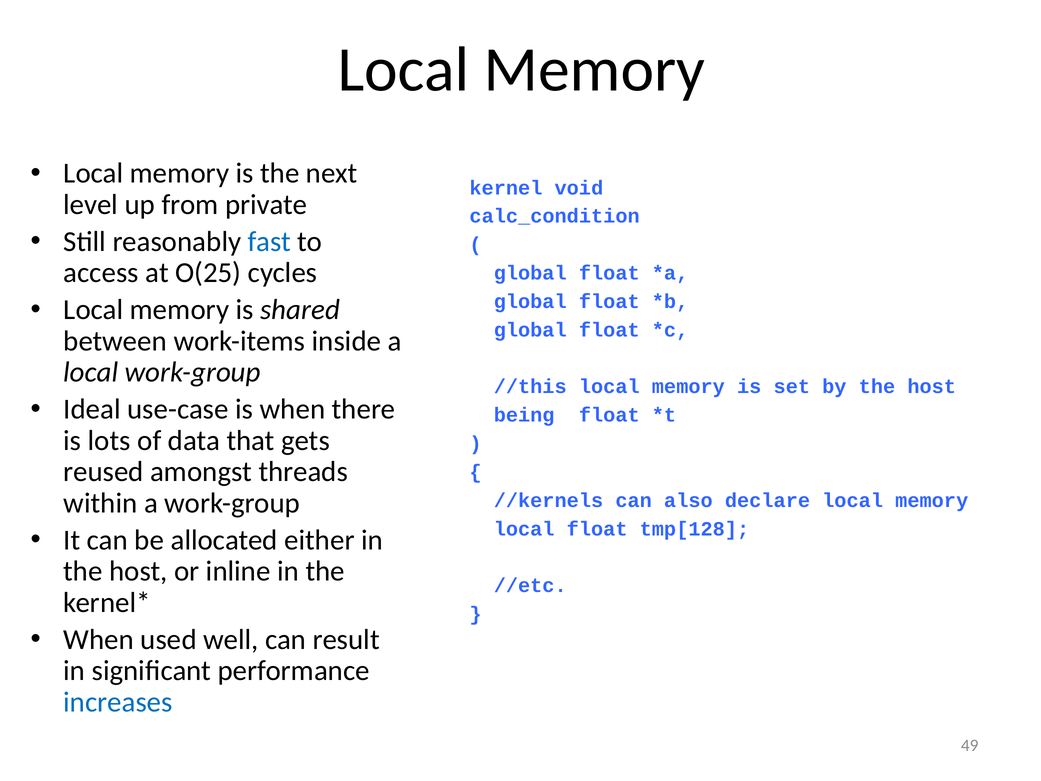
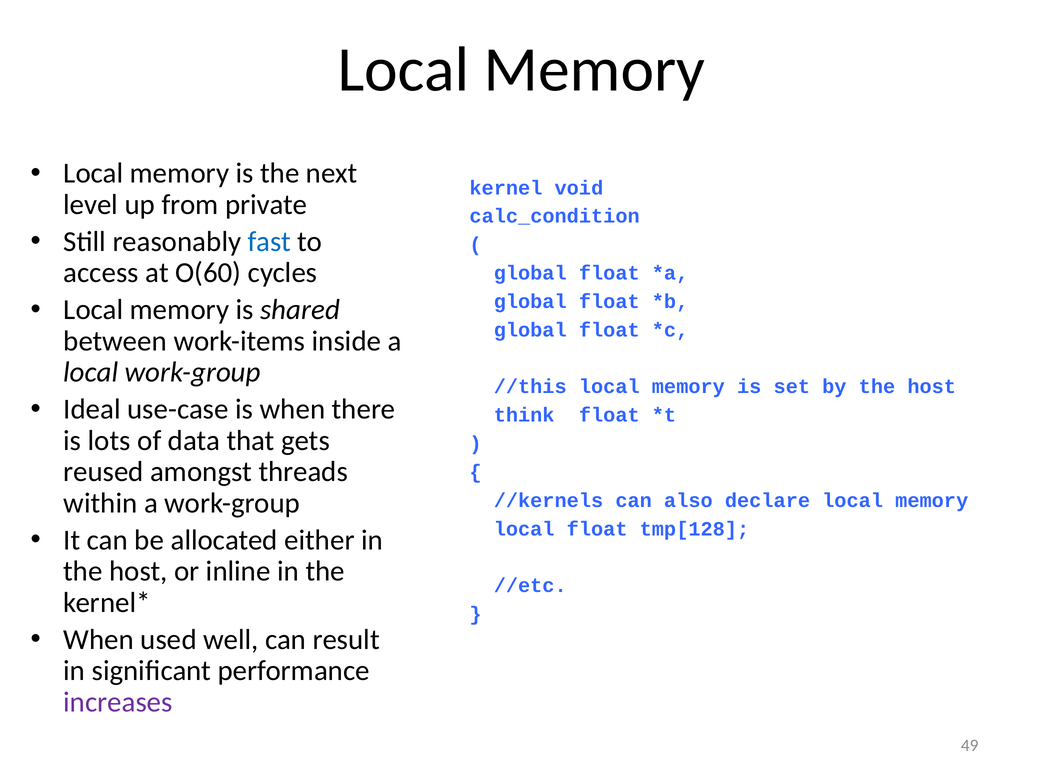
O(25: O(25 -> O(60
being: being -> think
increases colour: blue -> purple
